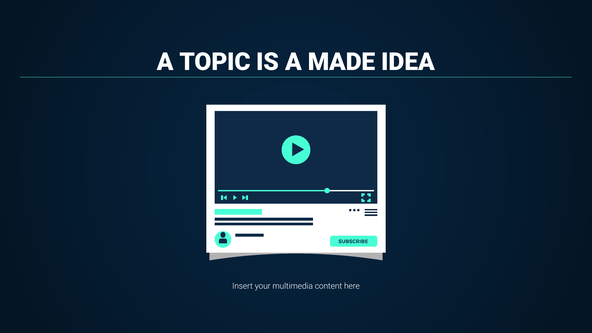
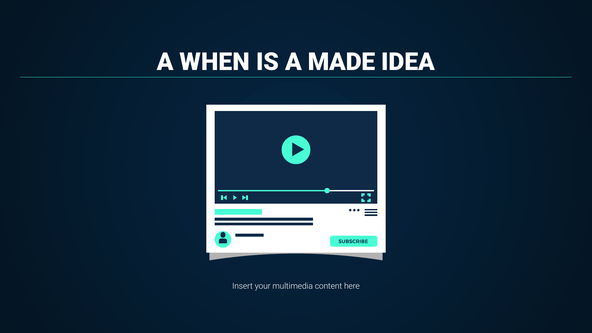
TOPIC: TOPIC -> WHEN
